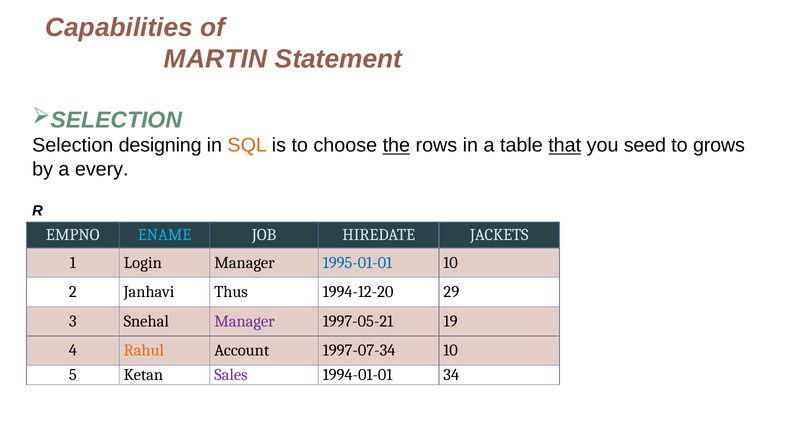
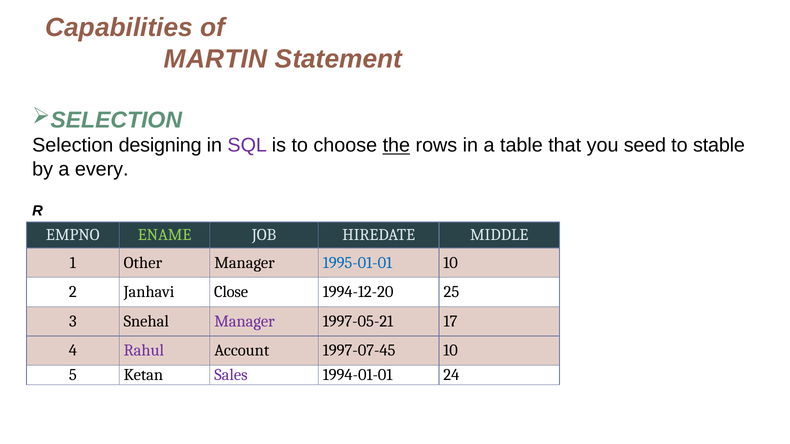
SQL colour: orange -> purple
that underline: present -> none
grows: grows -> stable
ENAME colour: light blue -> light green
JACKETS: JACKETS -> MIDDLE
Login: Login -> Other
Thus: Thus -> Close
29: 29 -> 25
19: 19 -> 17
Rahul colour: orange -> purple
1997-07-34: 1997-07-34 -> 1997-07-45
34: 34 -> 24
